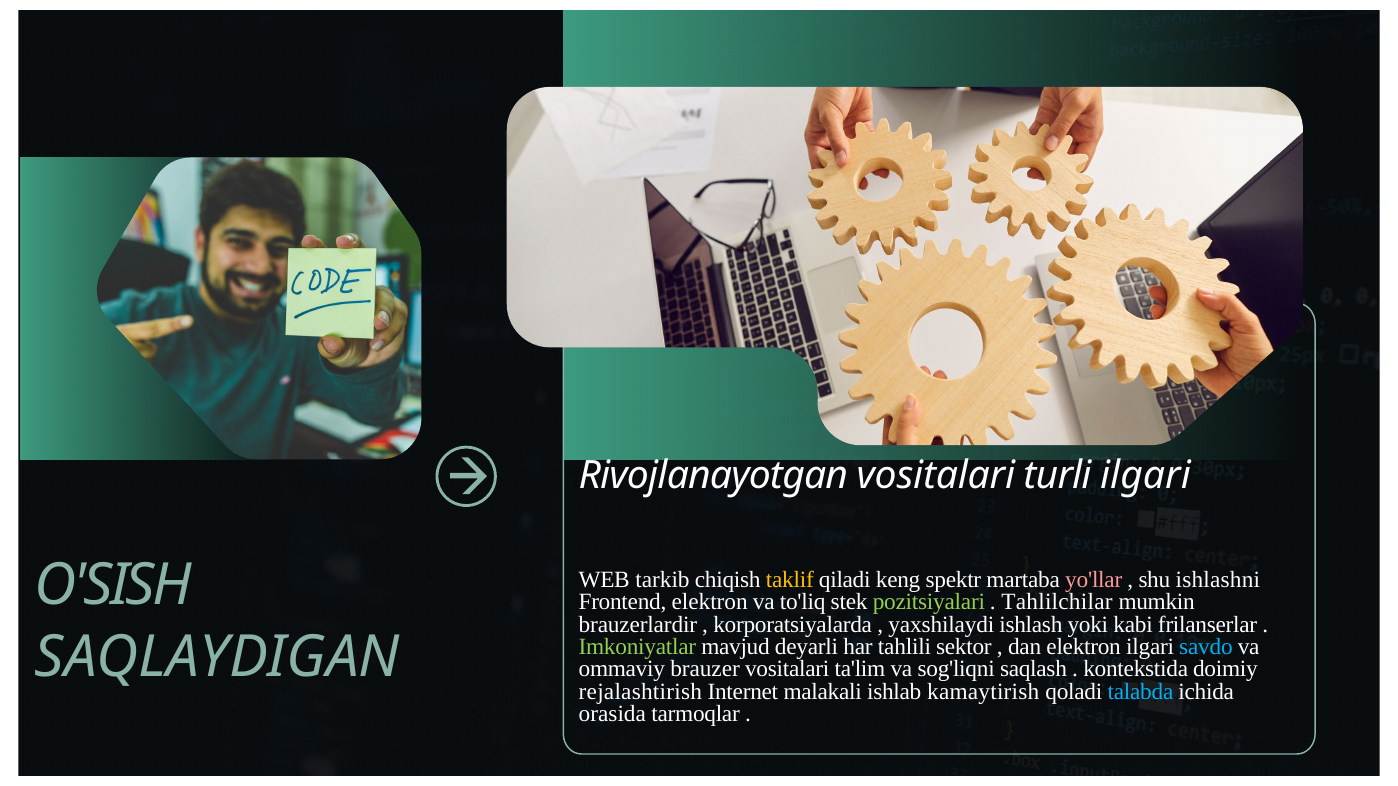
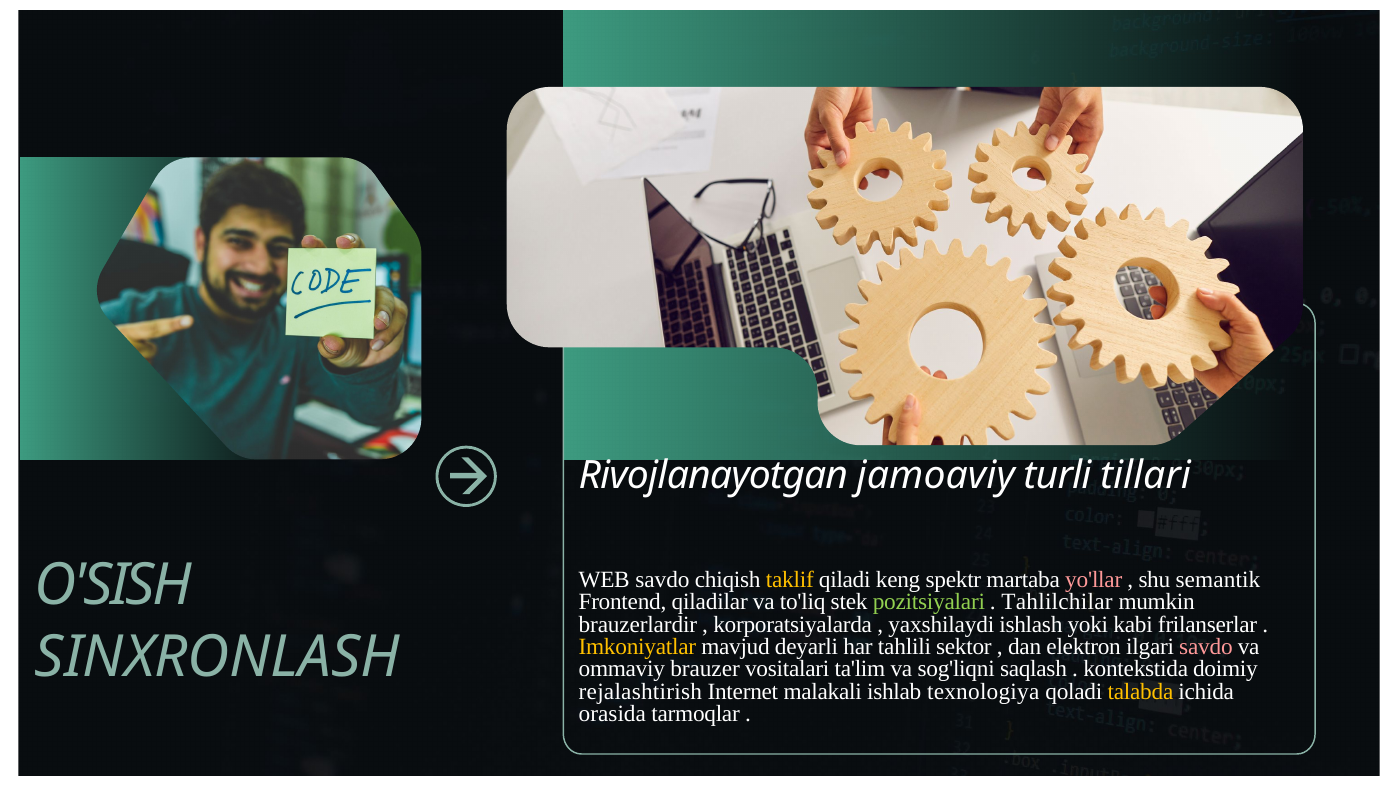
Rivojlanayotgan vositalari: vositalari -> jamoaviy
turli ilgari: ilgari -> tillari
WEB tarkib: tarkib -> savdo
ishlashni: ishlashni -> semantik
Frontend elektron: elektron -> qiladilar
Imkoniyatlar colour: light green -> yellow
savdo at (1206, 647) colour: light blue -> pink
SAQLAYDIGAN: SAQLAYDIGAN -> SINXRONLASH
kamaytirish: kamaytirish -> texnologiya
talabda colour: light blue -> yellow
